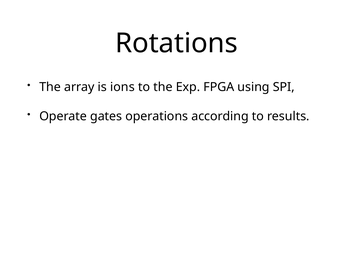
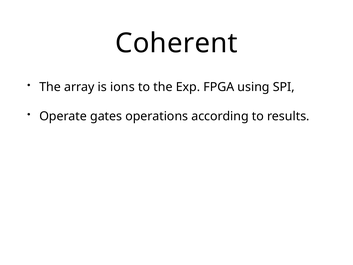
Rotations: Rotations -> Coherent
